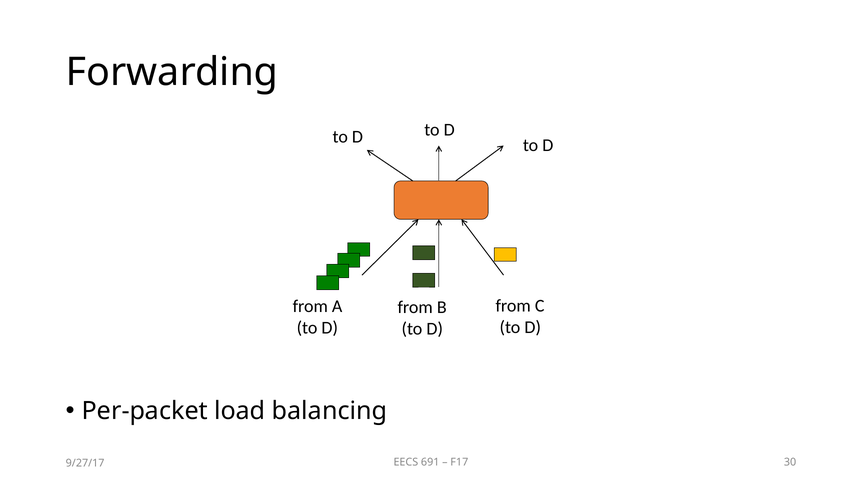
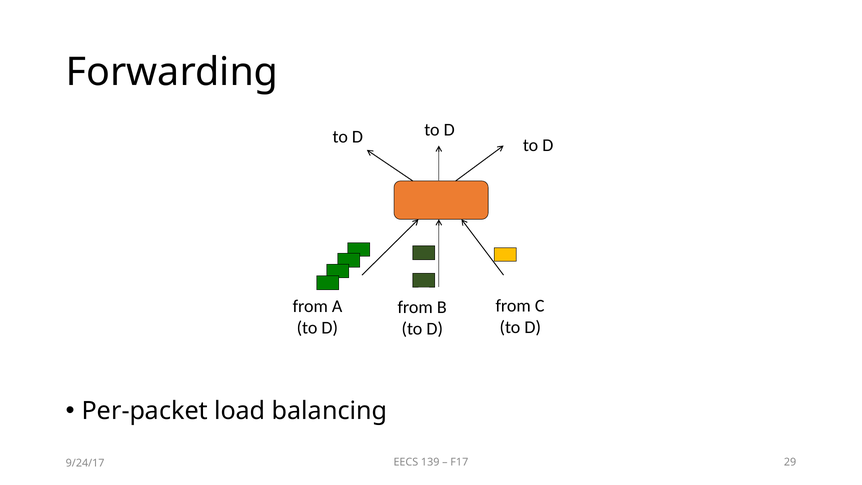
691: 691 -> 139
30: 30 -> 29
9/27/17: 9/27/17 -> 9/24/17
